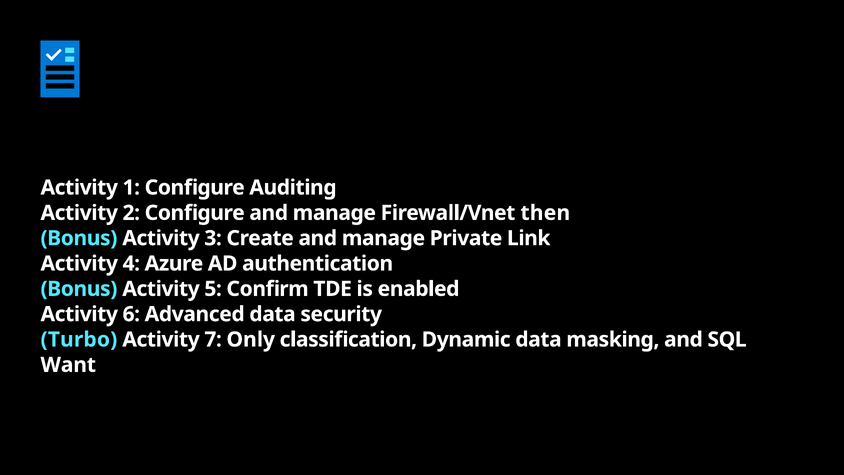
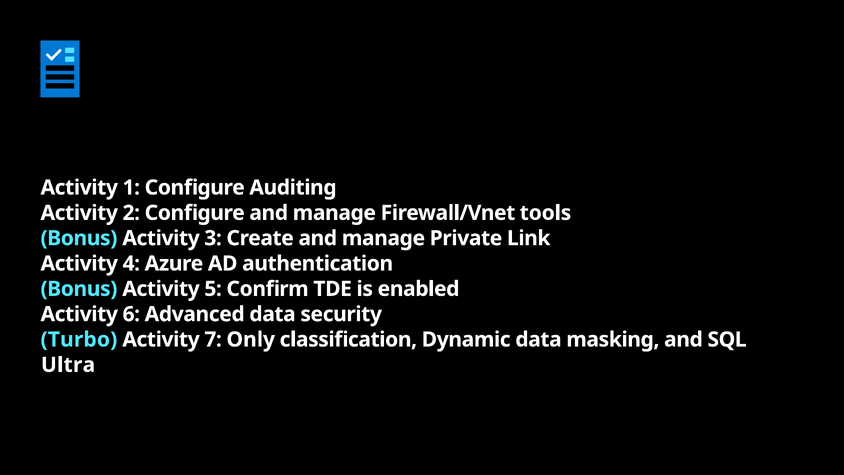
then: then -> tools
Want: Want -> Ultra
